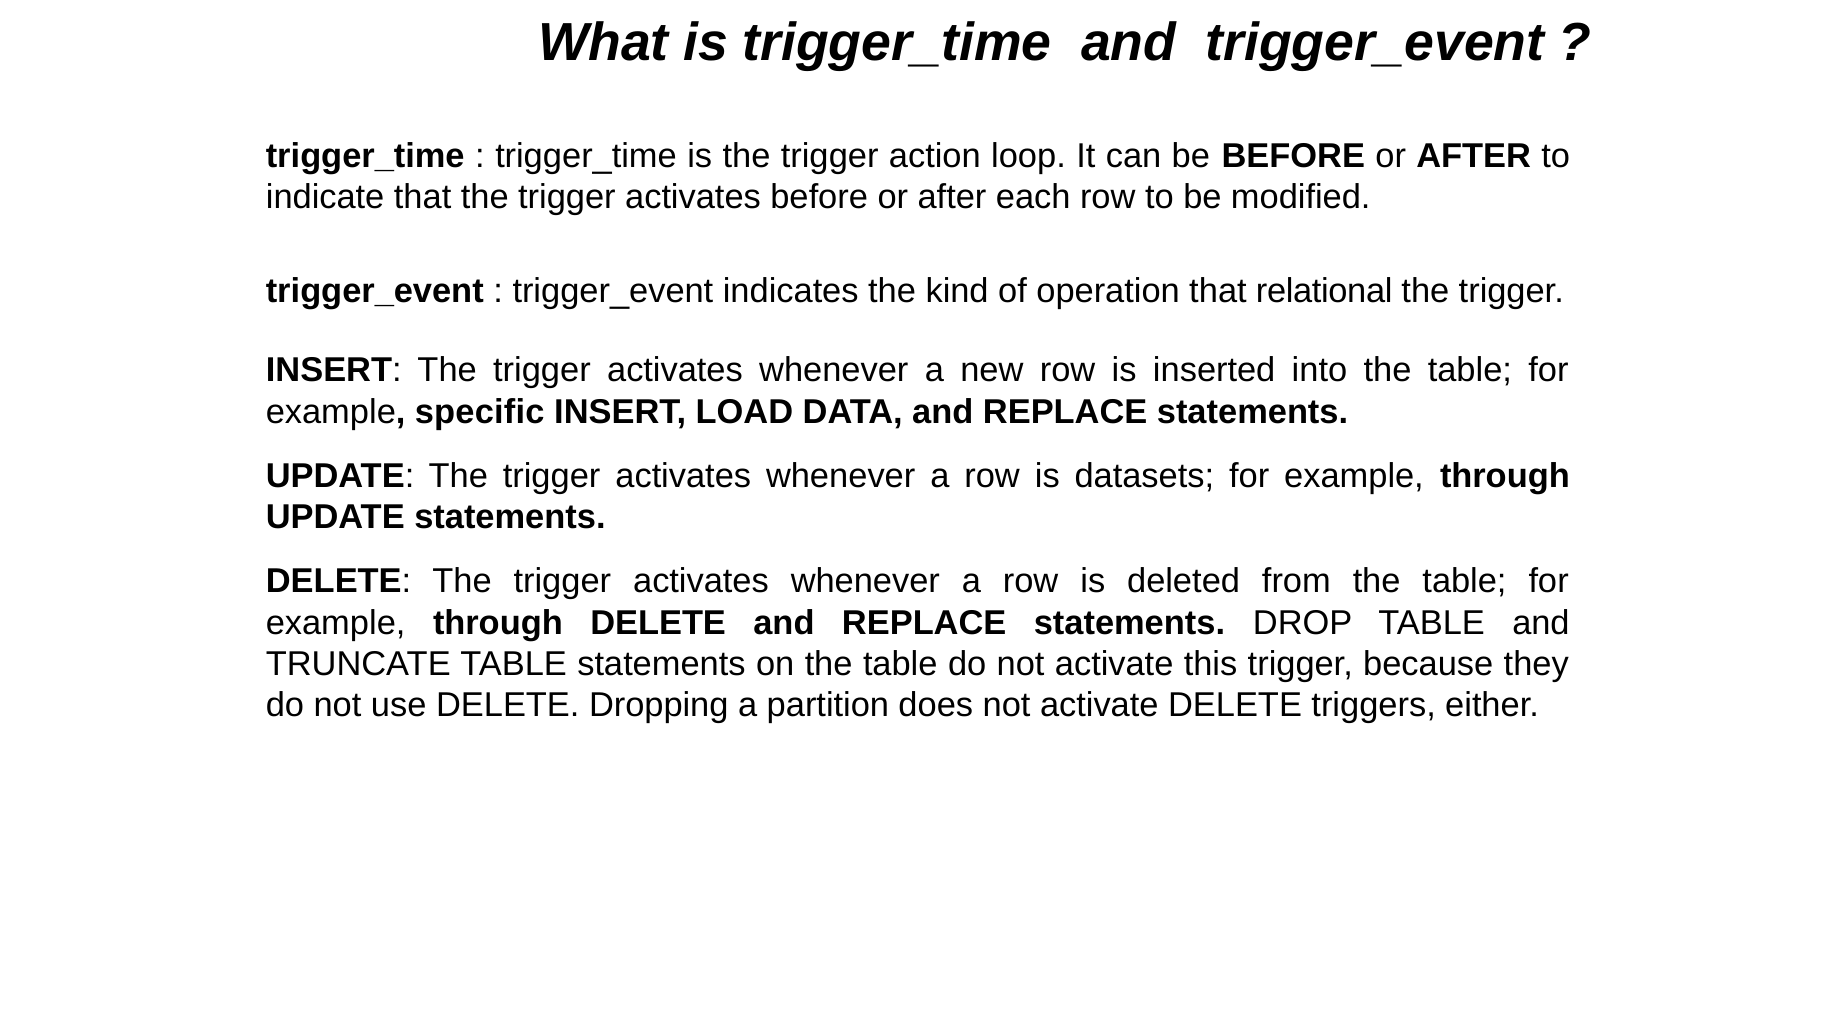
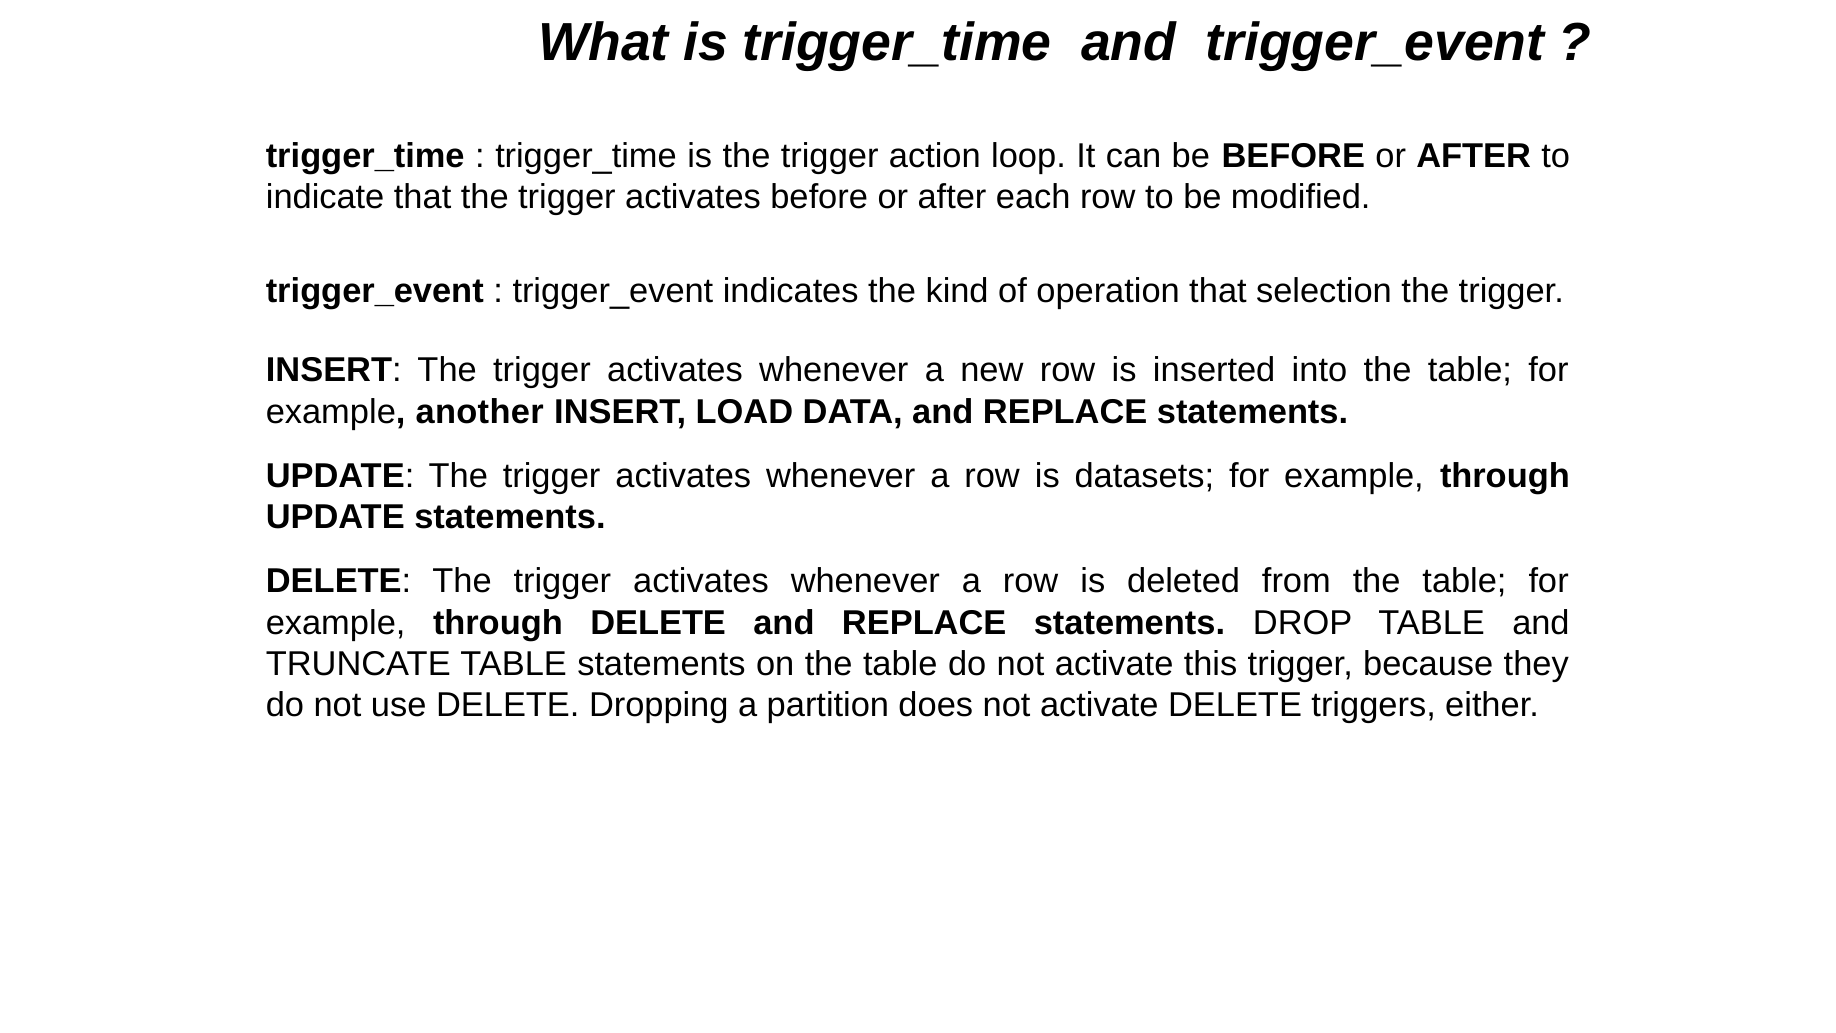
relational: relational -> selection
specific: specific -> another
